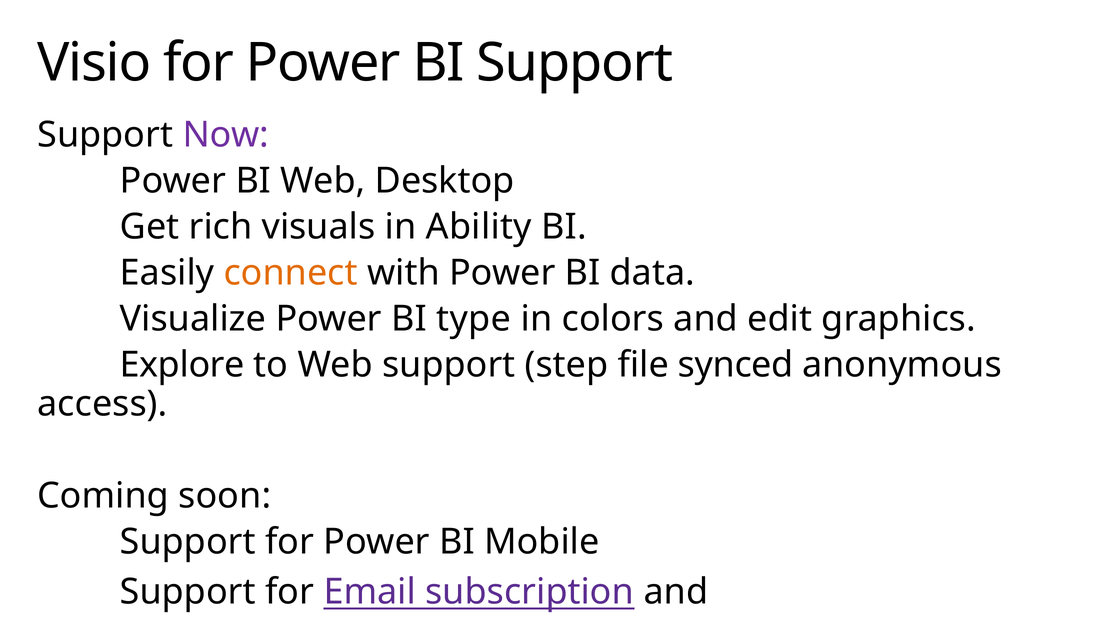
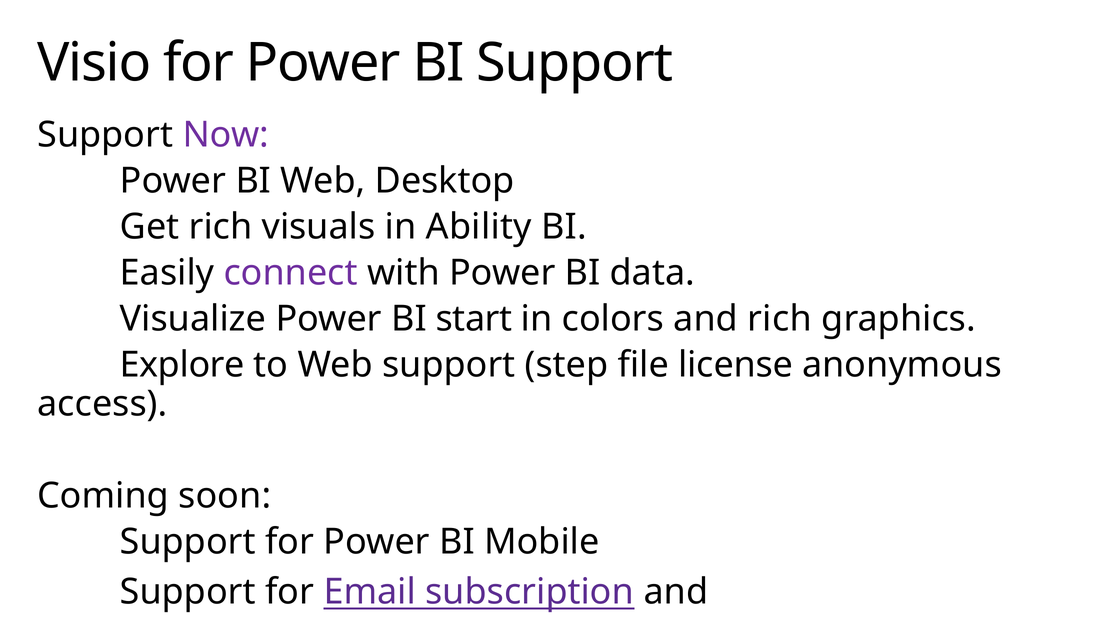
connect colour: orange -> purple
type: type -> start
and edit: edit -> rich
synced: synced -> license
